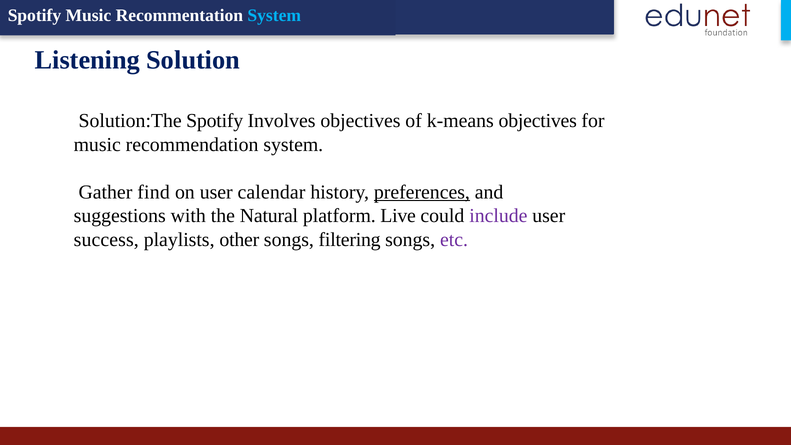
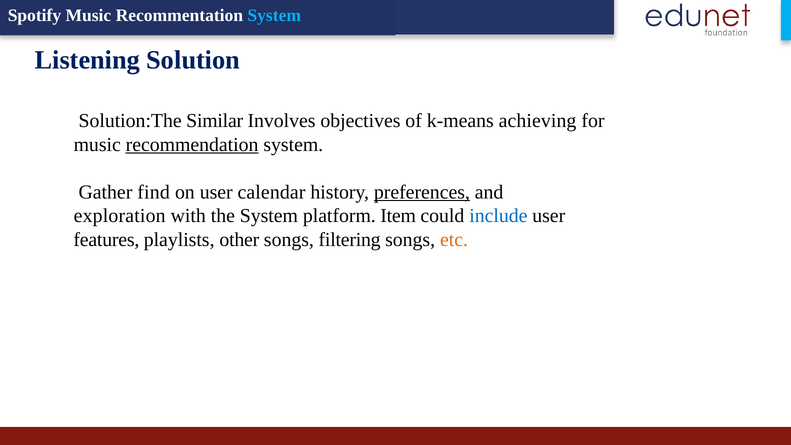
Solution:The Spotify: Spotify -> Similar
k-means objectives: objectives -> achieving
recommendation underline: none -> present
suggestions: suggestions -> exploration
the Natural: Natural -> System
Live: Live -> Item
include colour: purple -> blue
success: success -> features
etc colour: purple -> orange
